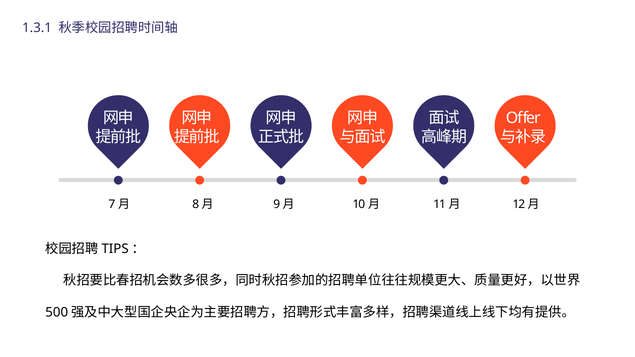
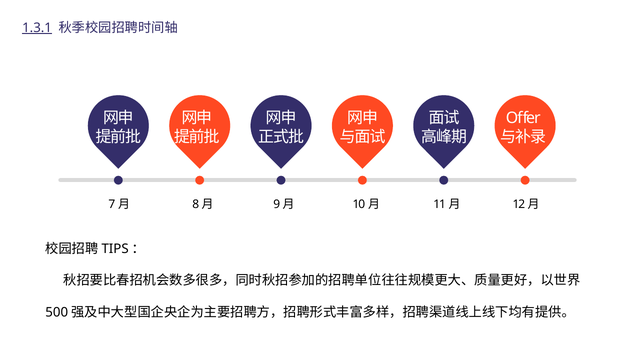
1.3.1 underline: none -> present
